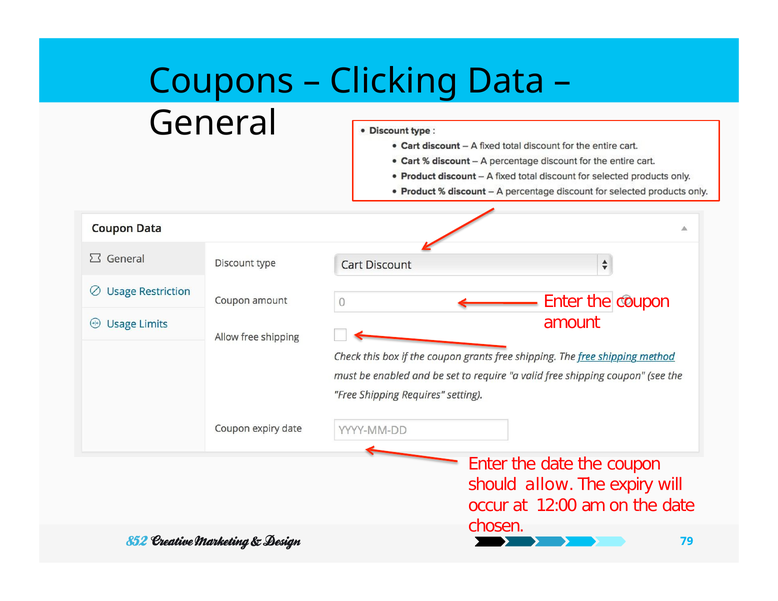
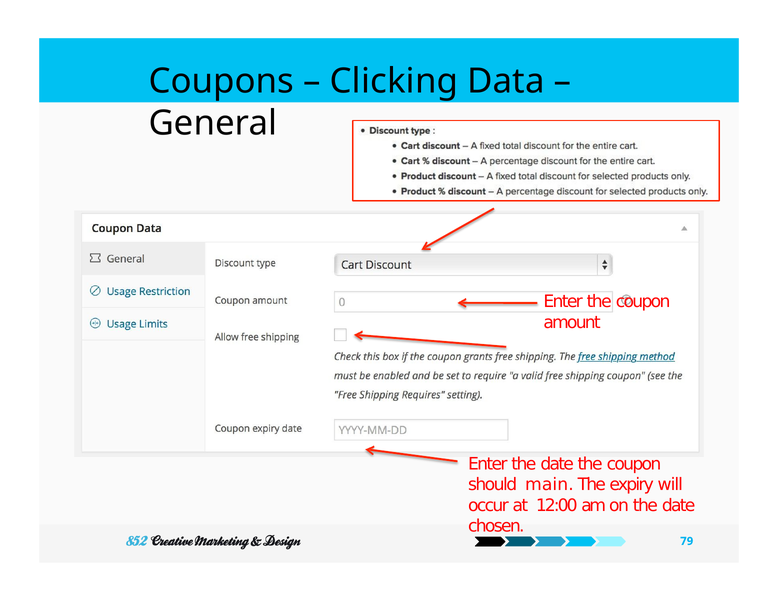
allow: allow -> main
